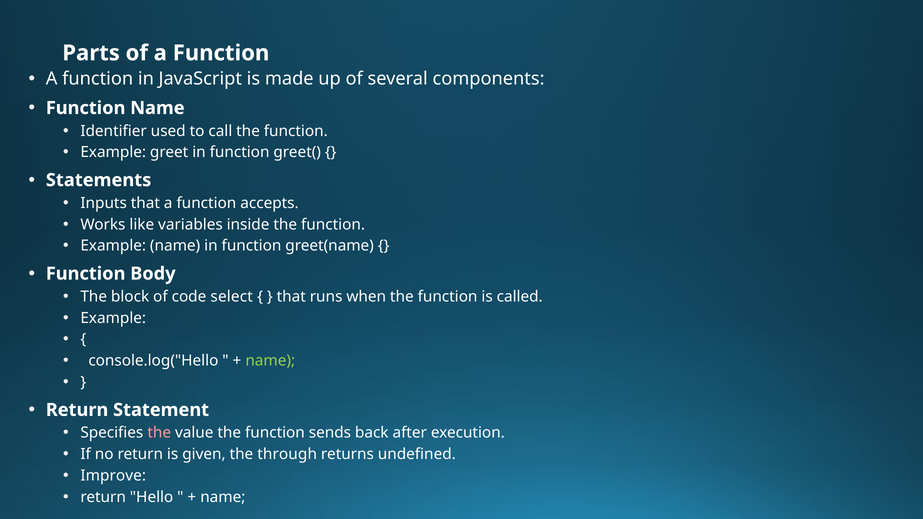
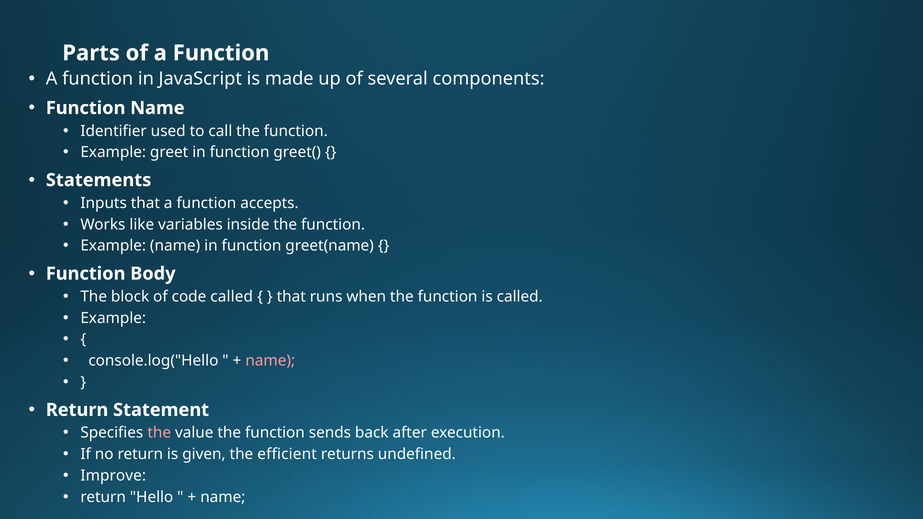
code select: select -> called
name at (270, 361) colour: light green -> pink
through: through -> efficient
